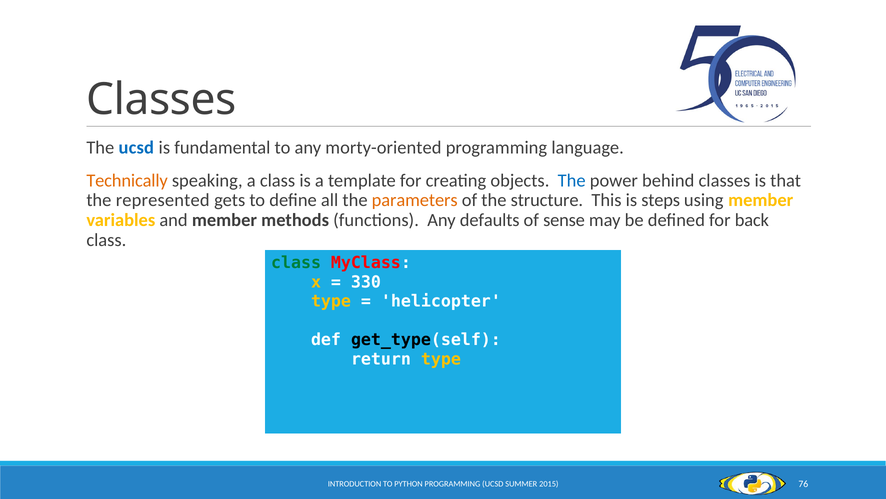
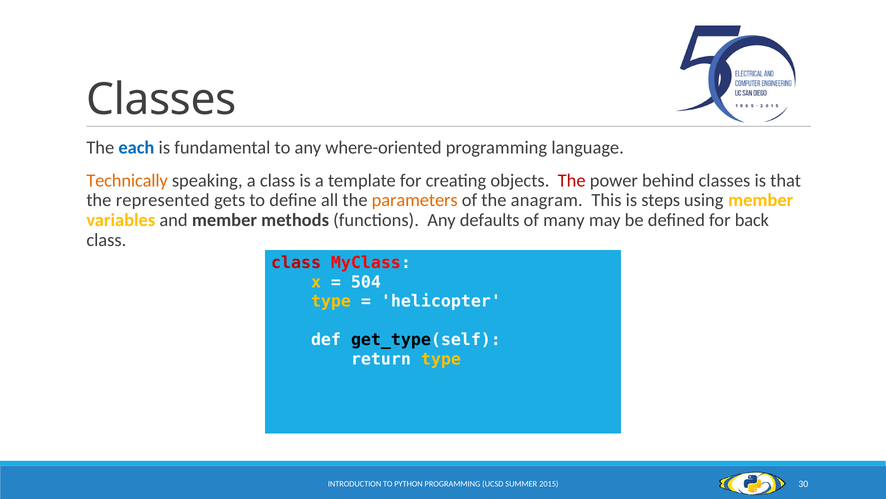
The ucsd: ucsd -> each
morty-oriented: morty-oriented -> where-oriented
The at (572, 180) colour: blue -> red
structure: structure -> anagram
sense: sense -> many
class at (296, 262) colour: green -> red
330: 330 -> 504
76: 76 -> 30
